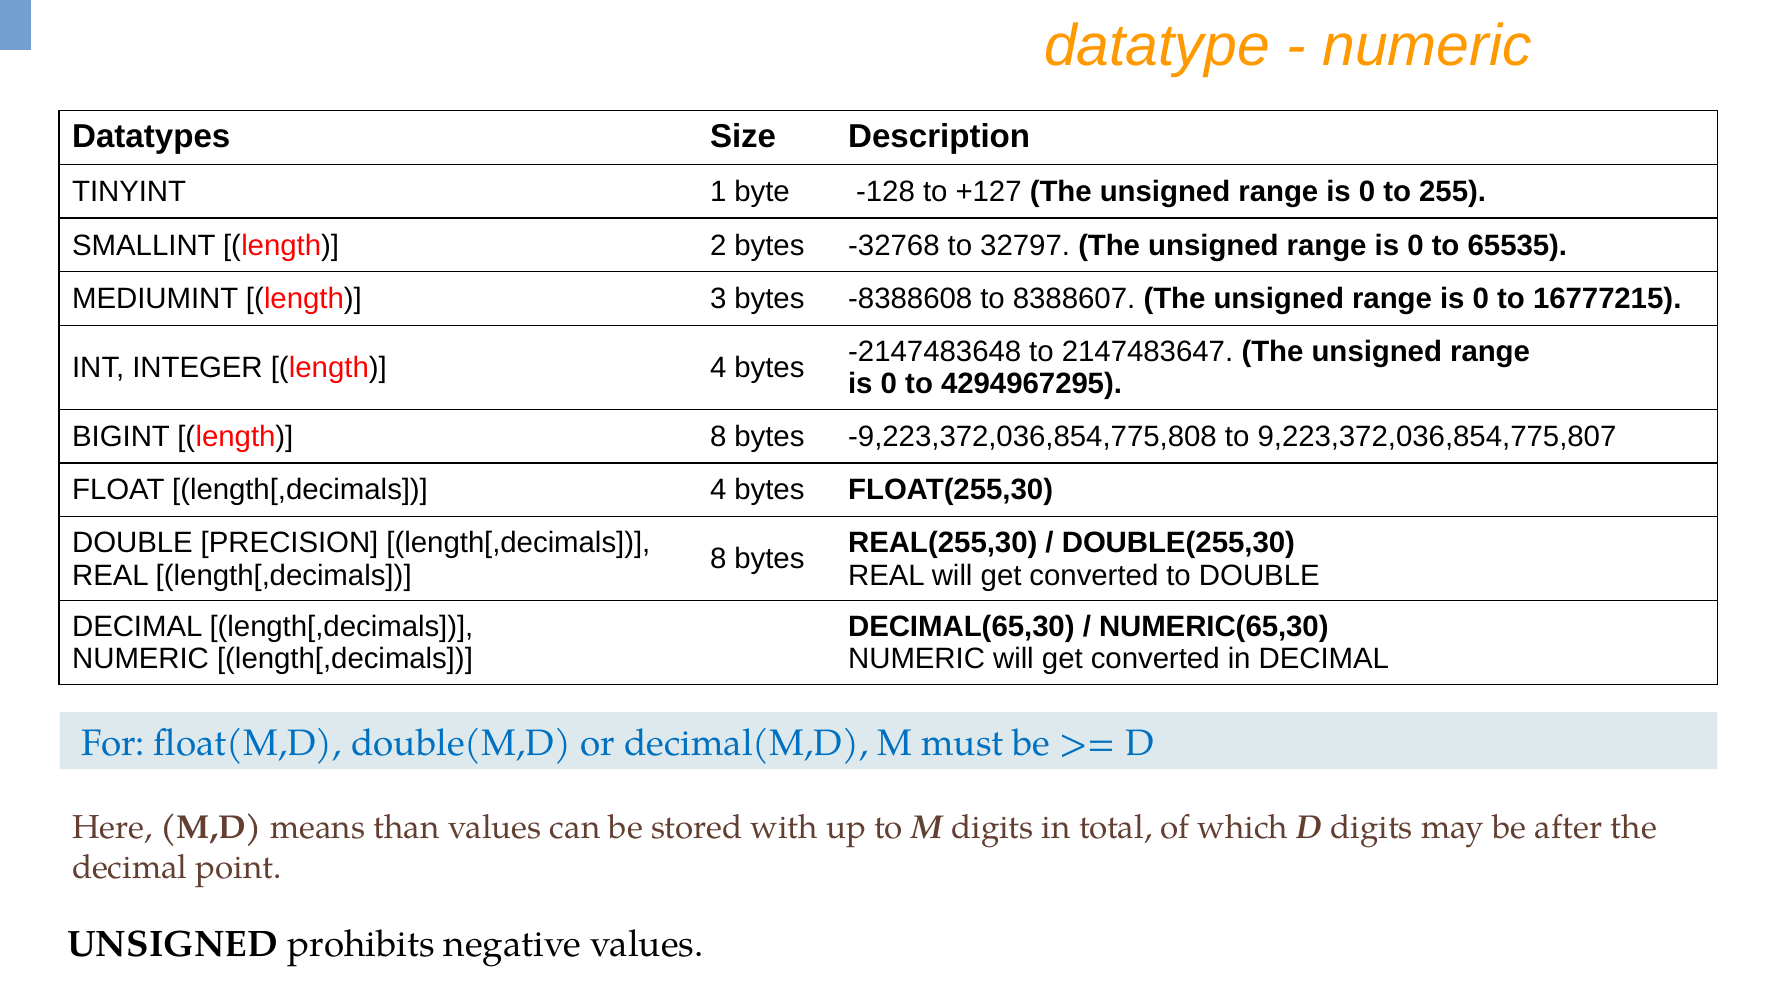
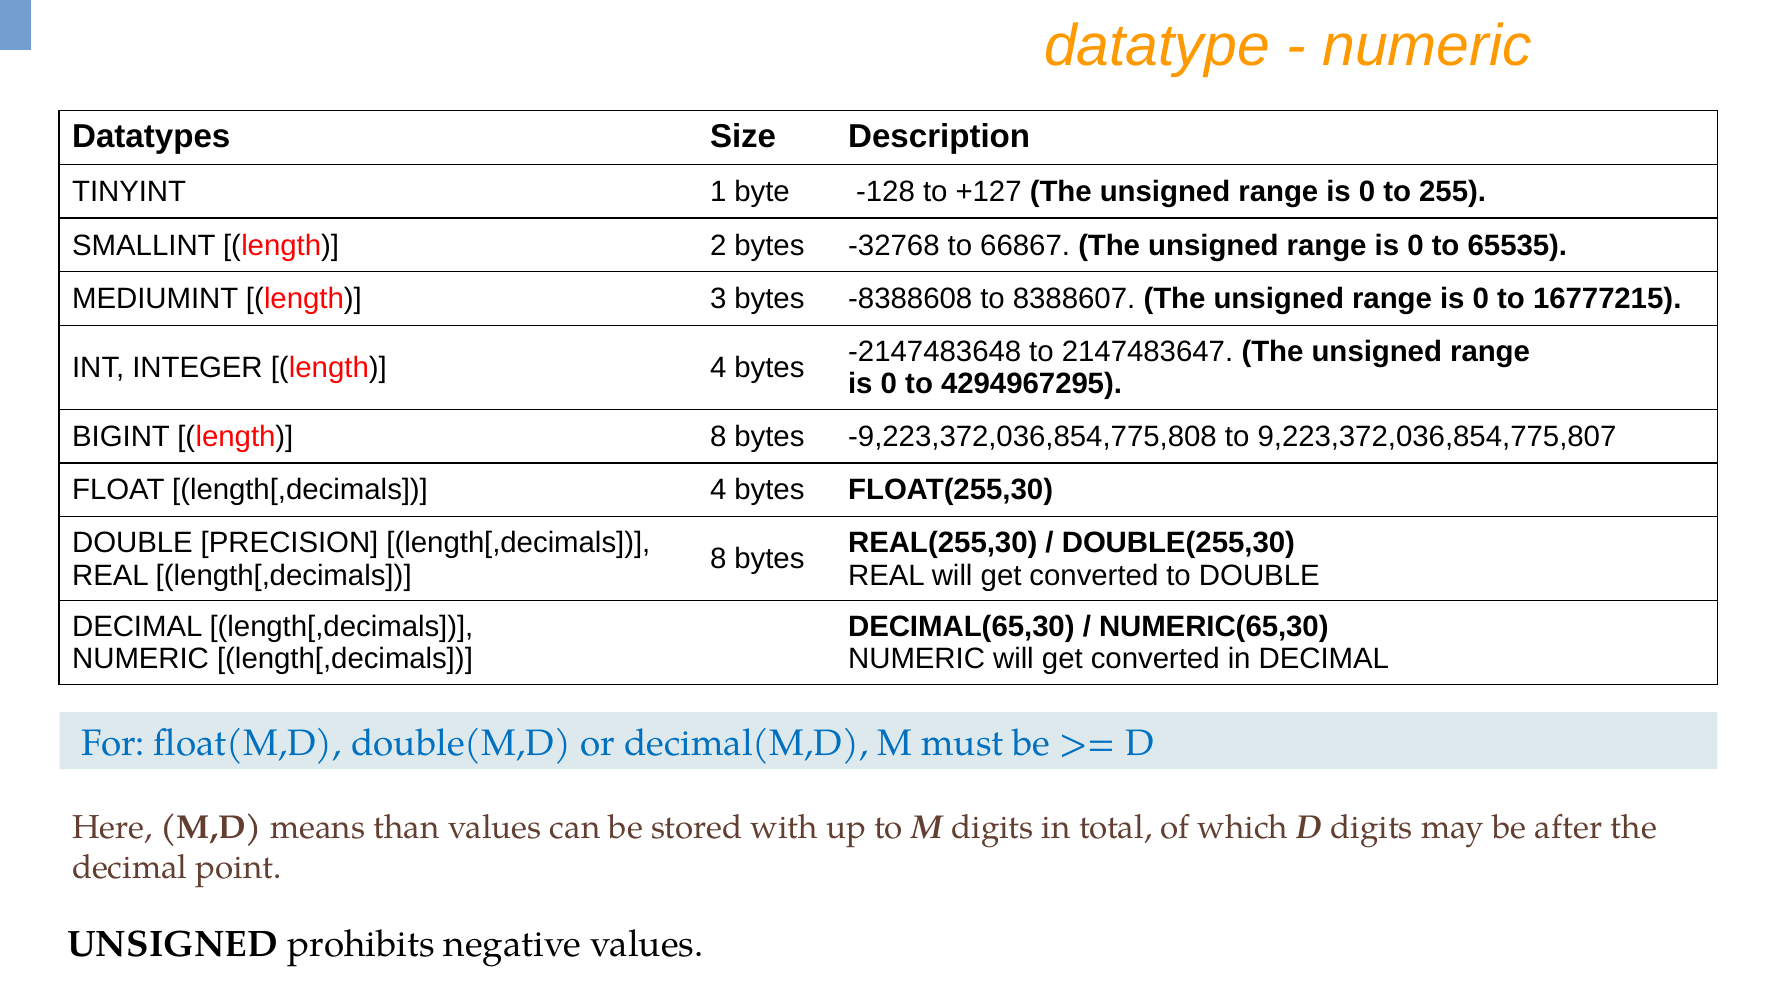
32797: 32797 -> 66867
